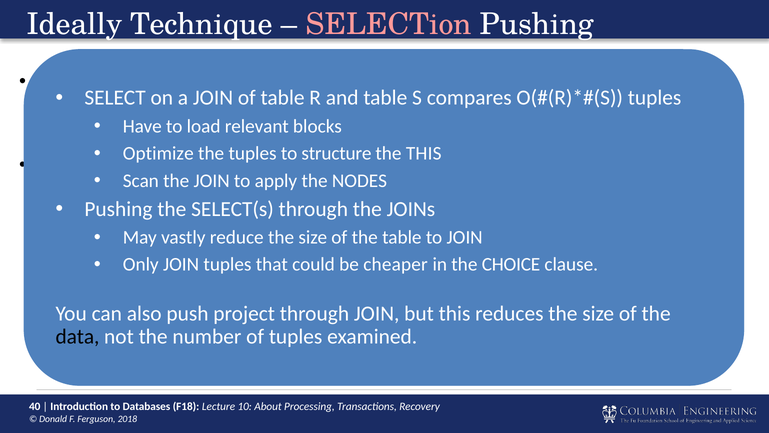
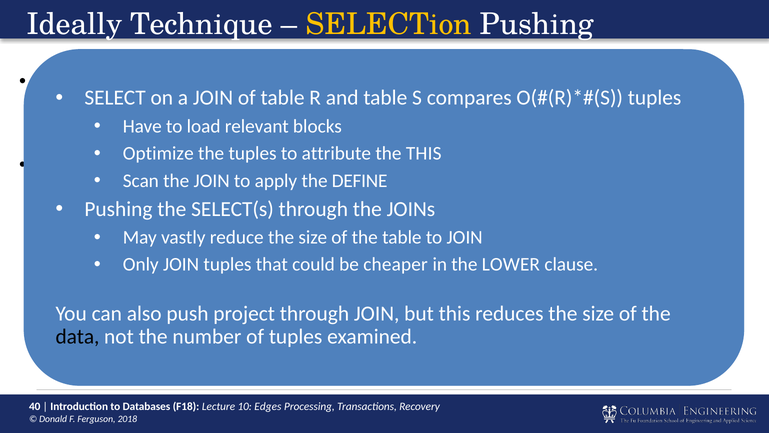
SELECTion colour: pink -> yellow
structure: structure -> attribute
NODES: NODES -> DEFINE
CHOICE: CHOICE -> LOWER
About: About -> Edges
